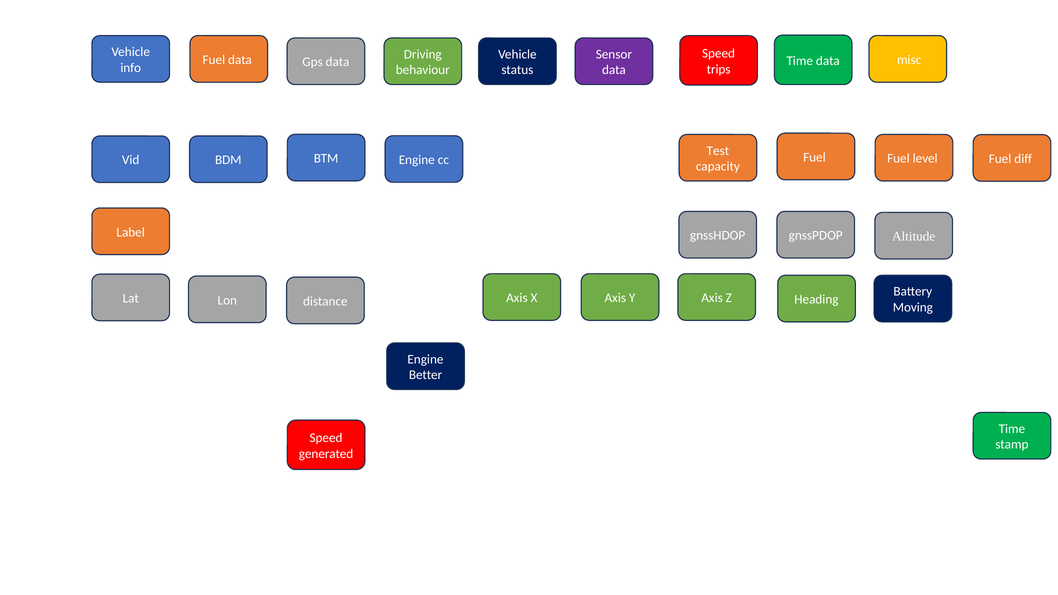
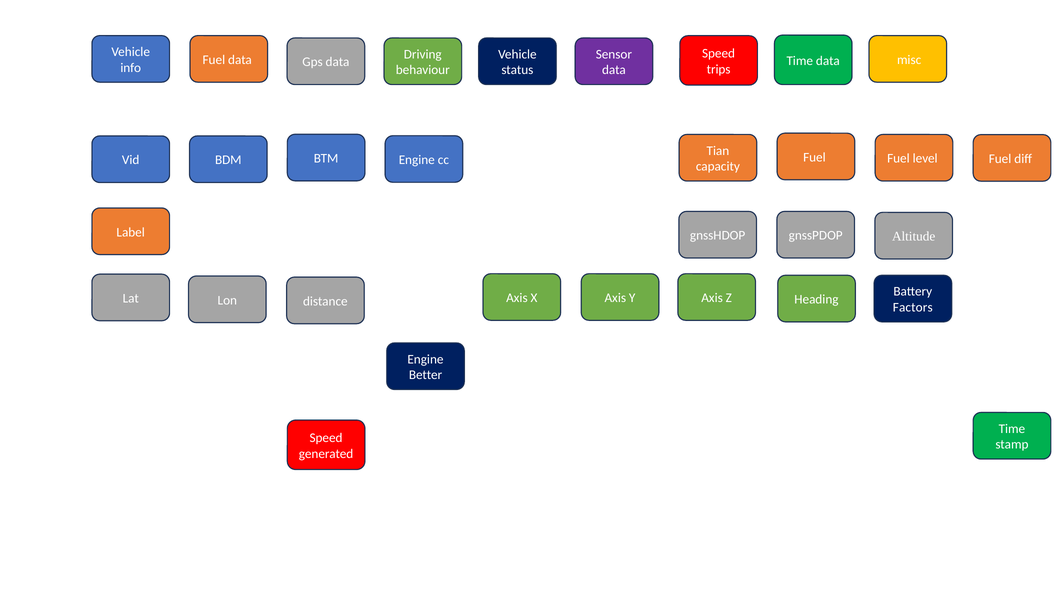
Test: Test -> Tian
Moving: Moving -> Factors
